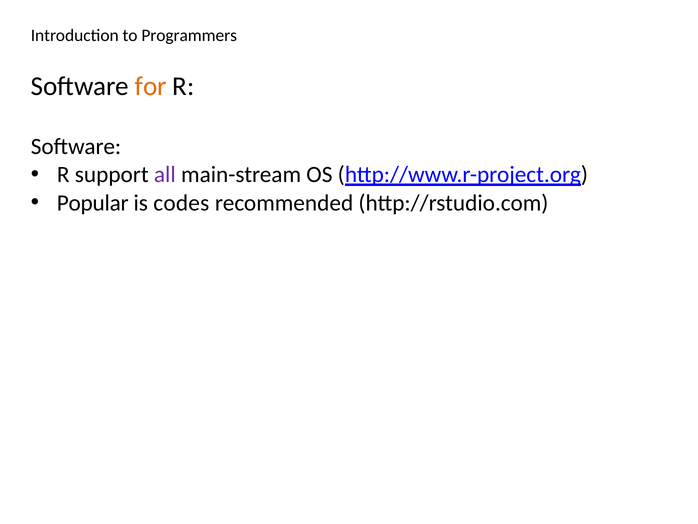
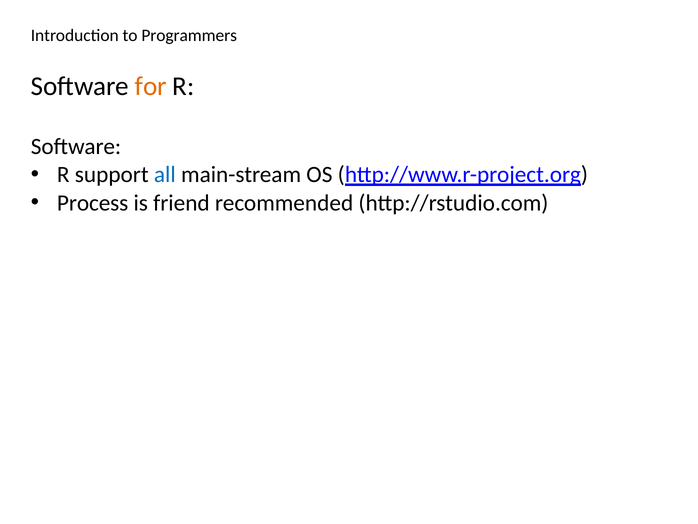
all colour: purple -> blue
Popular: Popular -> Process
codes: codes -> friend
